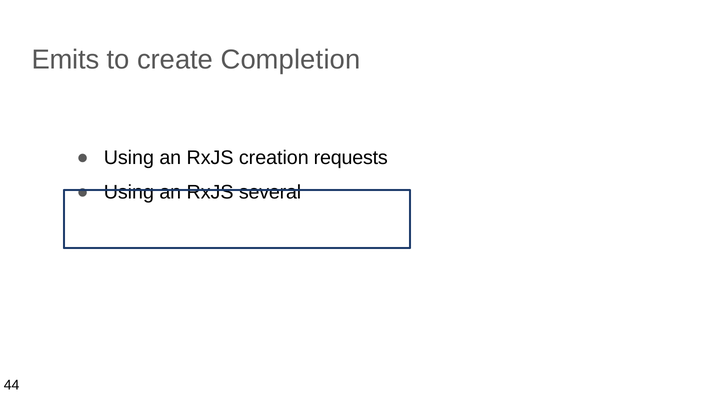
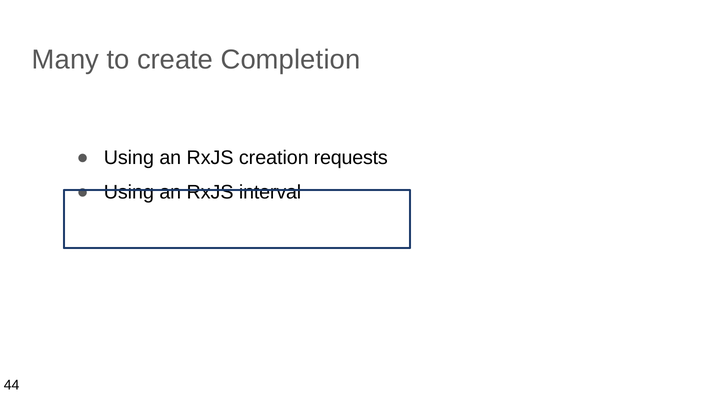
Emits: Emits -> Many
several: several -> interval
